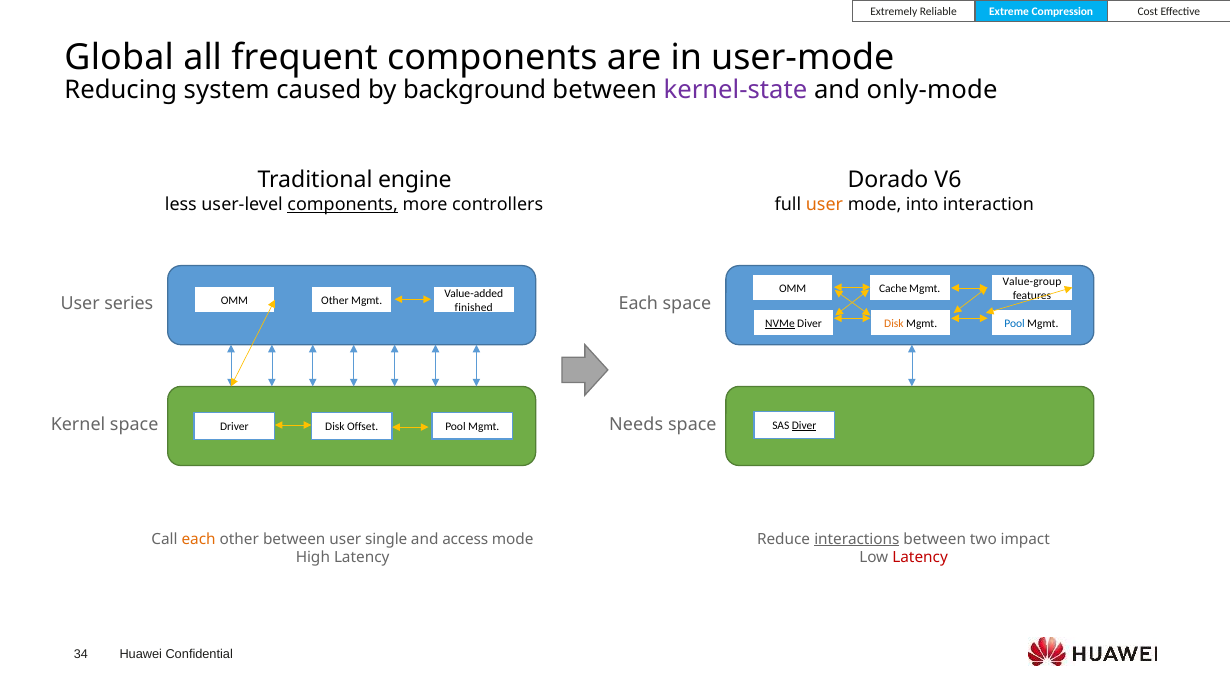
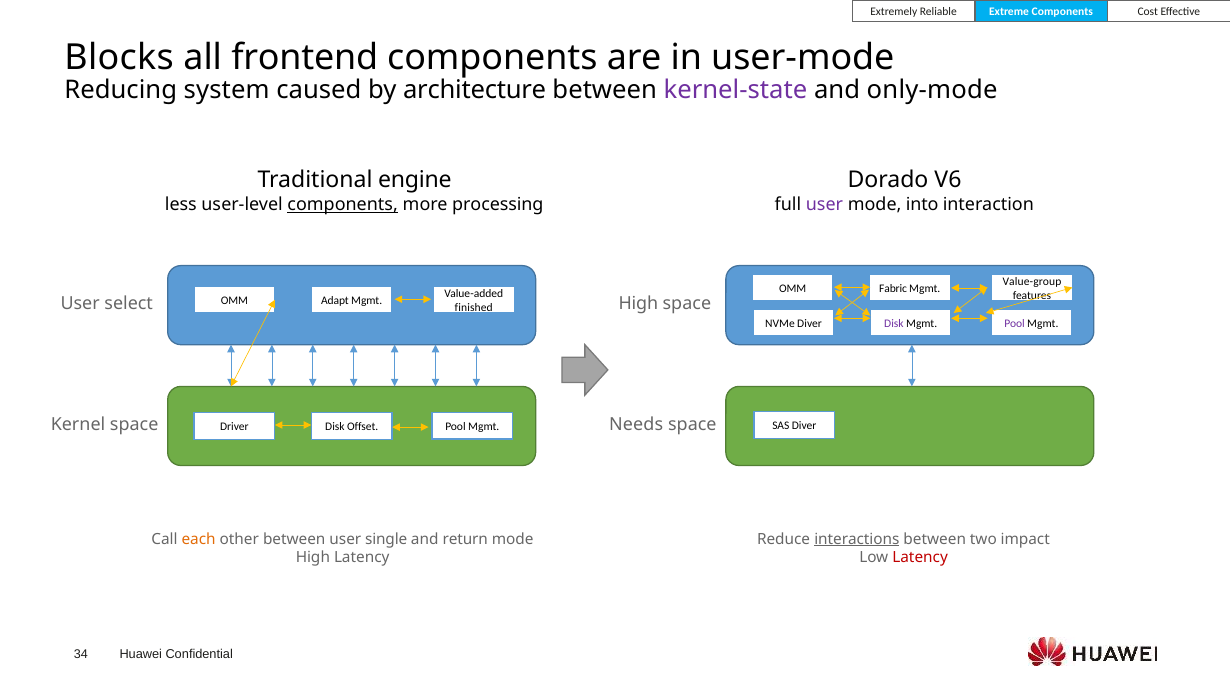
Extreme Compression: Compression -> Components
Global: Global -> Blocks
frequent: frequent -> frontend
background: background -> architecture
controllers: controllers -> processing
user at (824, 204) colour: orange -> purple
Cache: Cache -> Fabric
Other at (335, 300): Other -> Adapt
series: series -> select
Each at (638, 304): Each -> High
Pool at (1015, 323) colour: blue -> purple
NVMe underline: present -> none
Disk at (894, 323) colour: orange -> purple
Diver at (804, 426) underline: present -> none
access: access -> return
